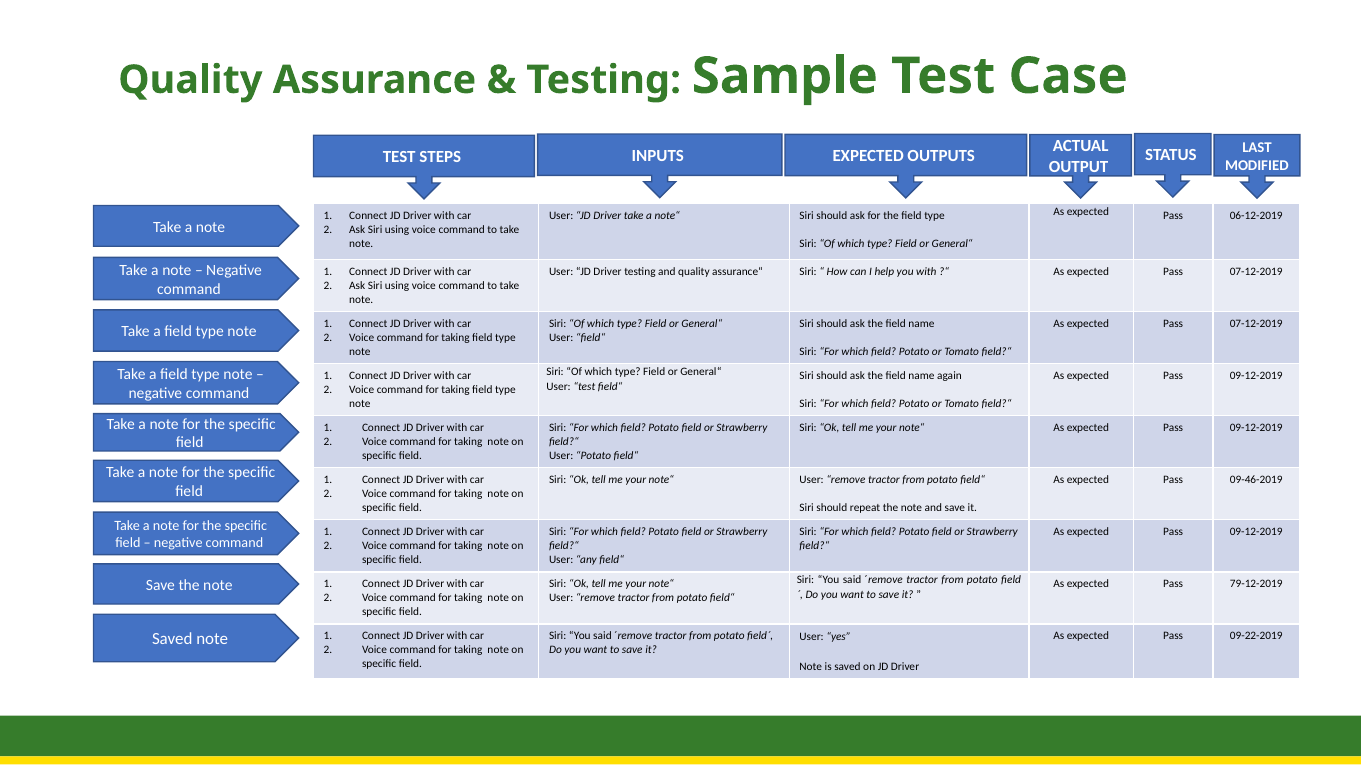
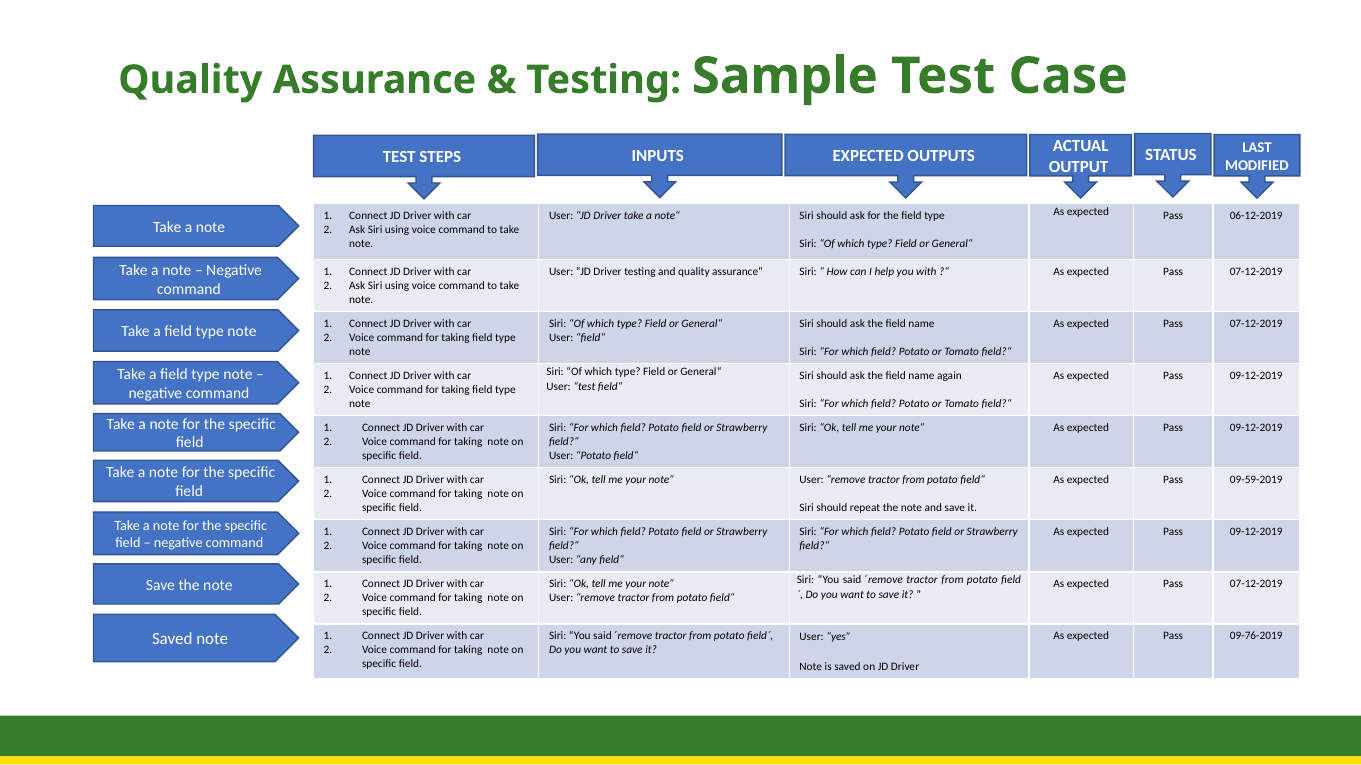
09-46-2019: 09-46-2019 -> 09-59-2019
79-12-2019 at (1256, 585): 79-12-2019 -> 07-12-2019
09-22-2019: 09-22-2019 -> 09-76-2019
